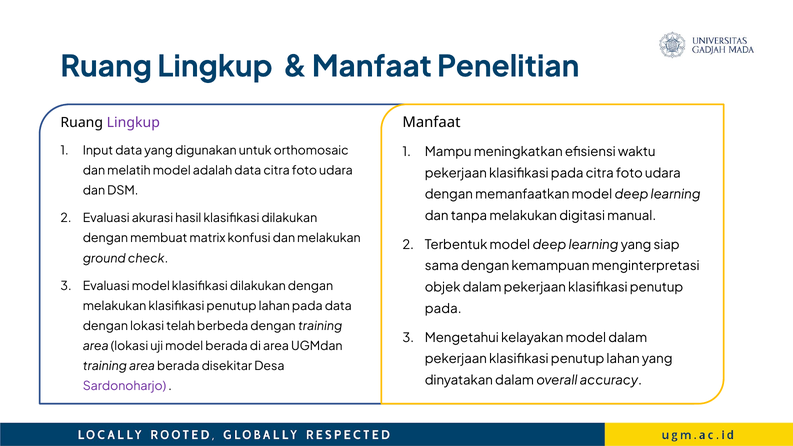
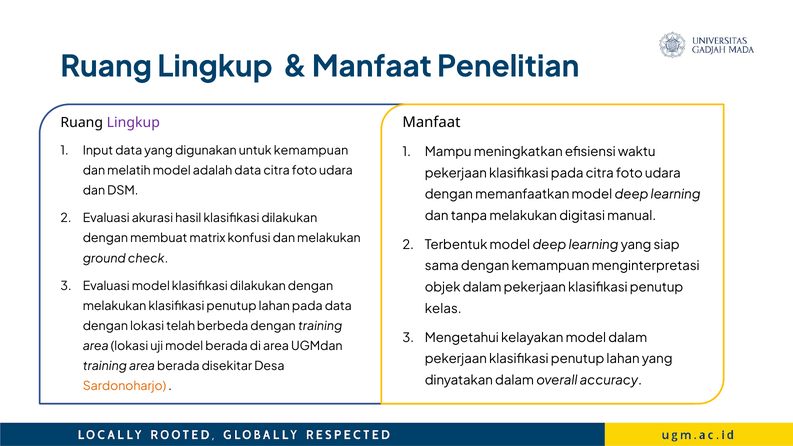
untuk orthomosaic: orthomosaic -> kemampuan
pada at (443, 309): pada -> kelas
Sardonoharjo colour: purple -> orange
